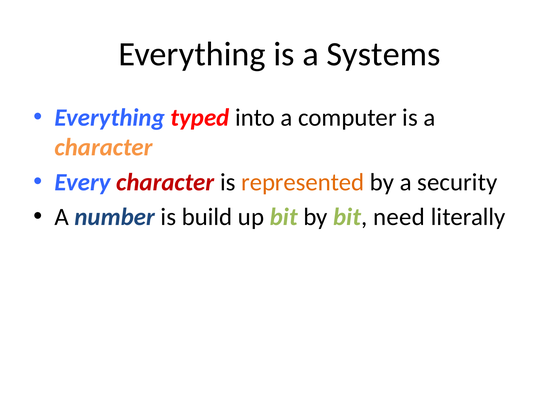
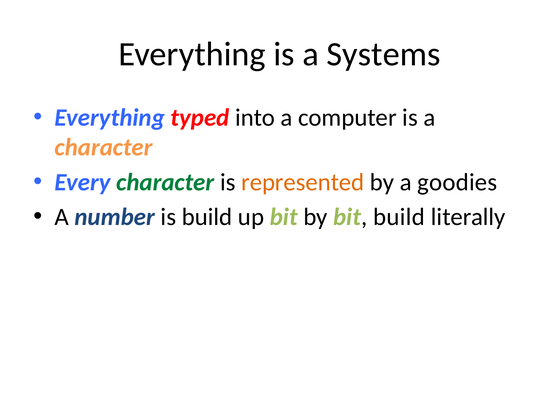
character at (165, 182) colour: red -> green
security: security -> goodies
bit need: need -> build
